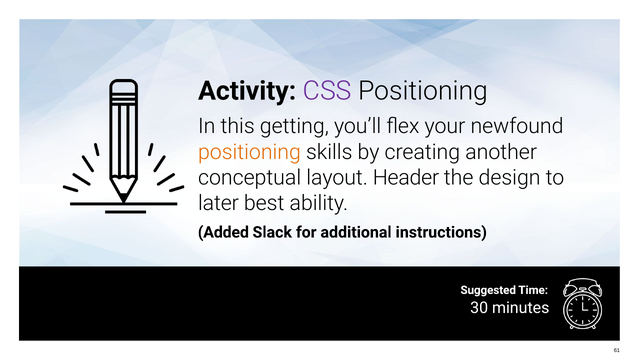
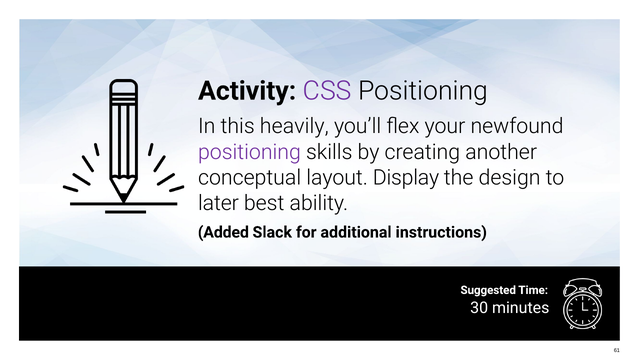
getting: getting -> heavily
positioning at (249, 152) colour: orange -> purple
Header: Header -> Display
